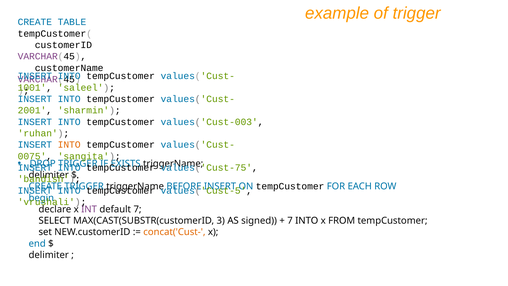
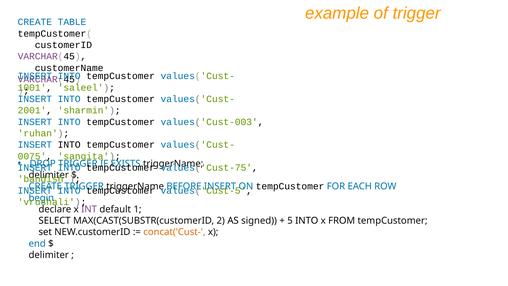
INTO at (69, 145) colour: orange -> black
default 7: 7 -> 1
3: 3 -> 2
7 at (290, 221): 7 -> 5
